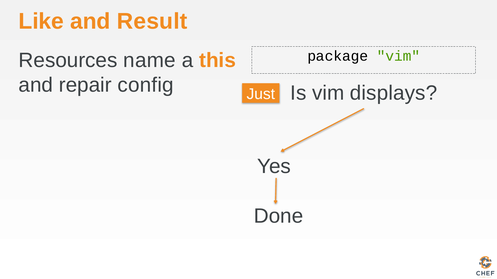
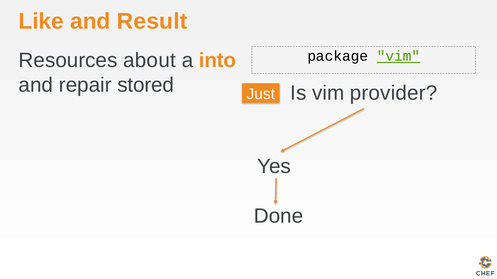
name: name -> about
this: this -> into
vim at (399, 56) underline: none -> present
config: config -> stored
displays: displays -> provider
